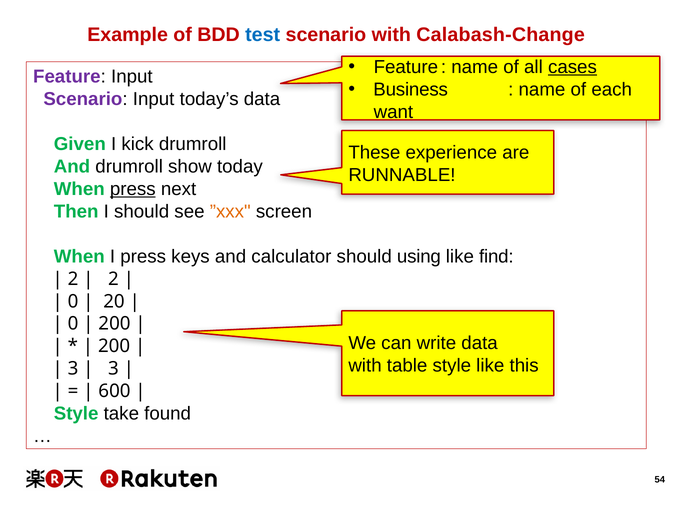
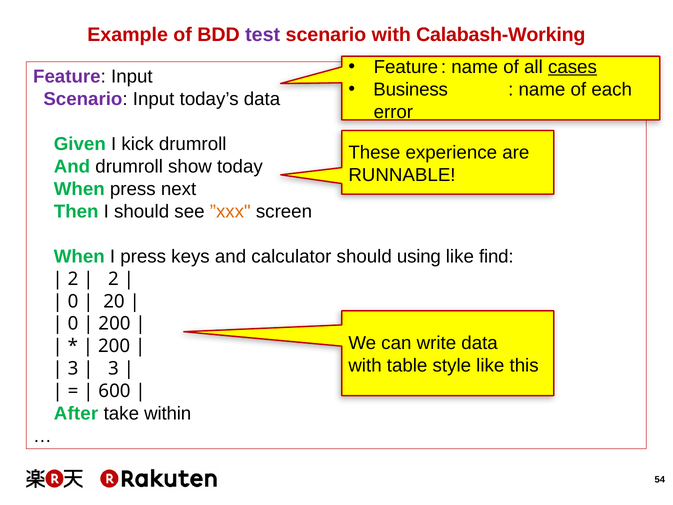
test colour: blue -> purple
Calabash-Change: Calabash-Change -> Calabash-Working
want: want -> error
press at (133, 189) underline: present -> none
Style at (76, 413): Style -> After
found: found -> within
